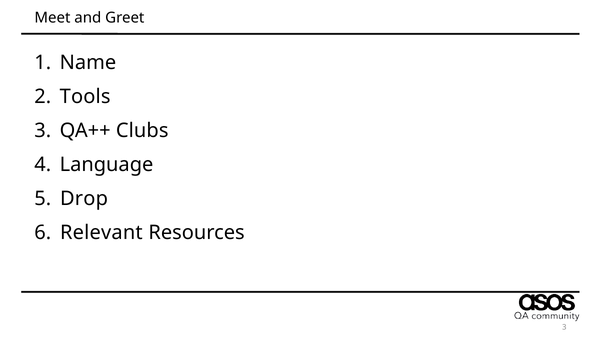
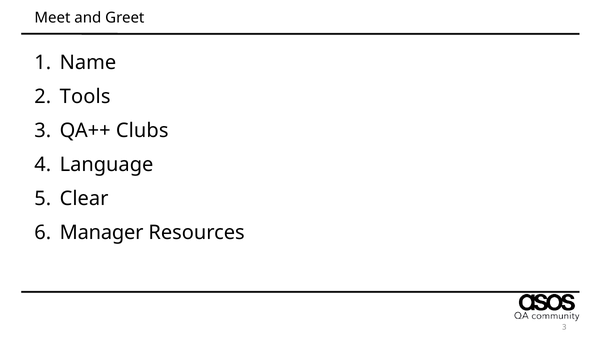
Drop: Drop -> Clear
Relevant: Relevant -> Manager
